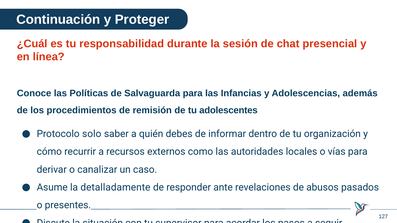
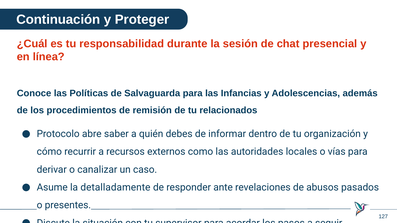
adolescentes: adolescentes -> relacionados
Protocolo solo: solo -> abre
